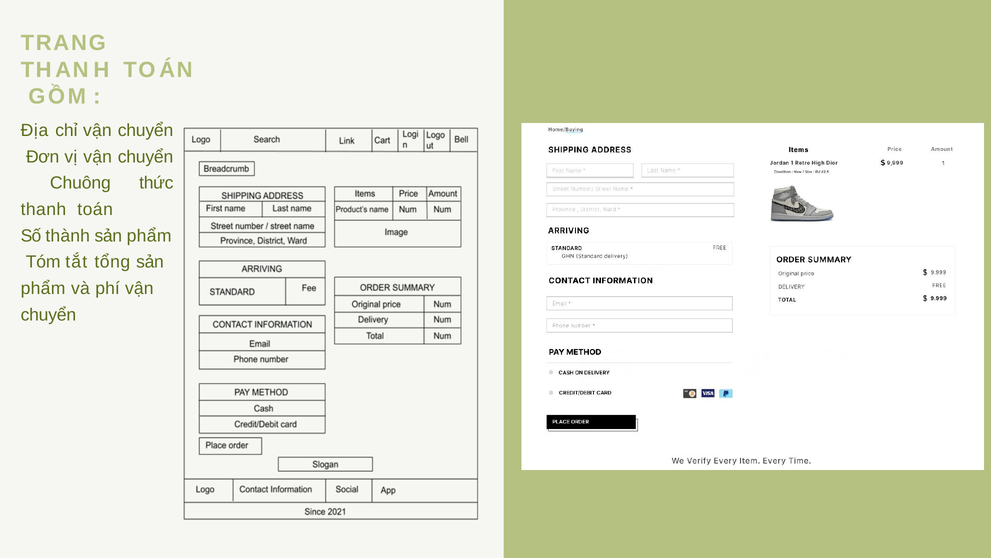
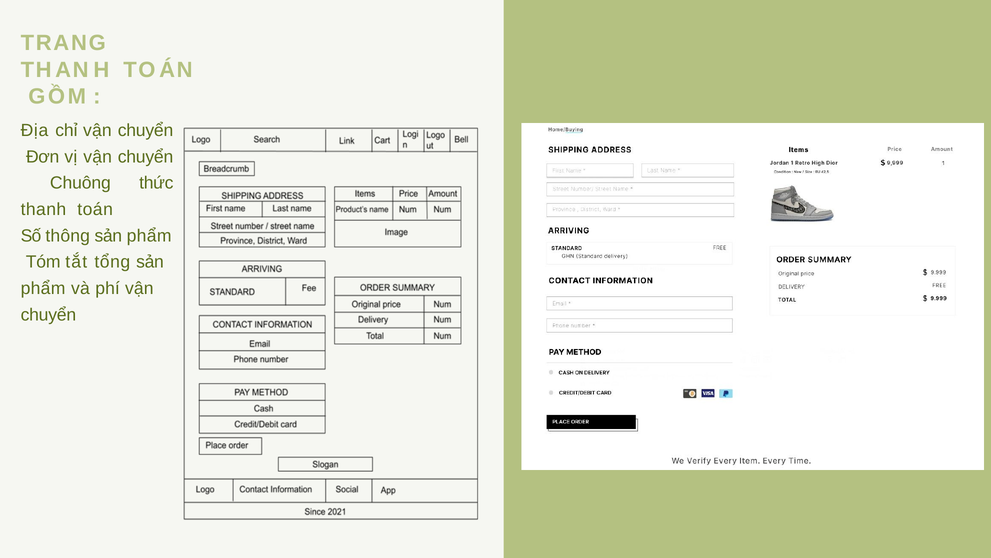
thành: thành -> thông
